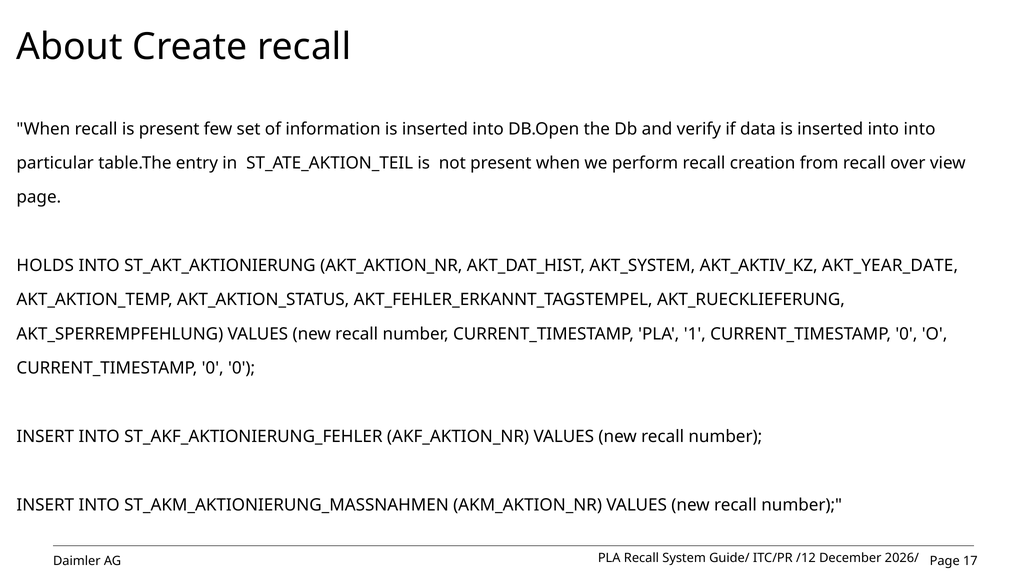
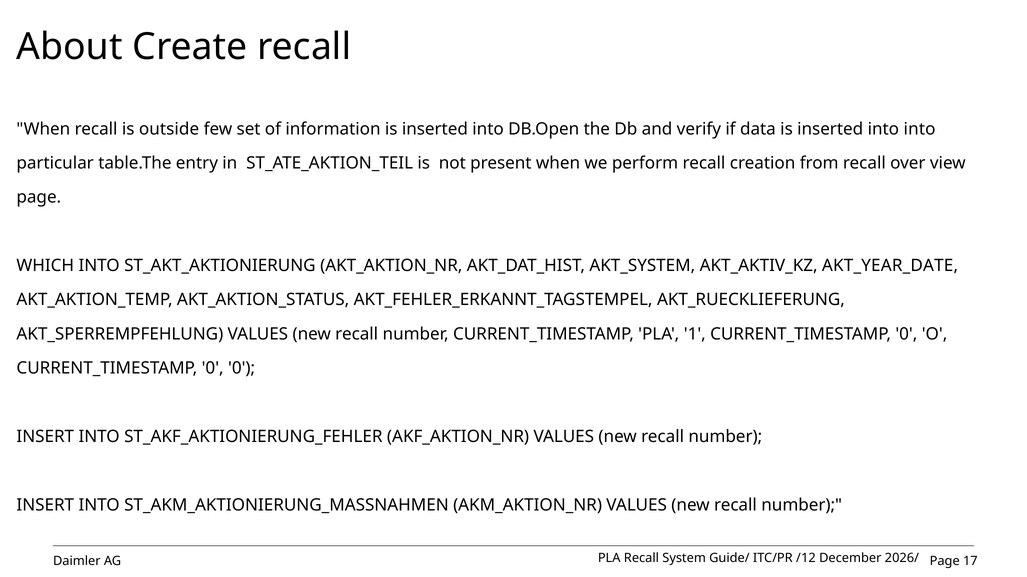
is present: present -> outside
HOLDS: HOLDS -> WHICH
